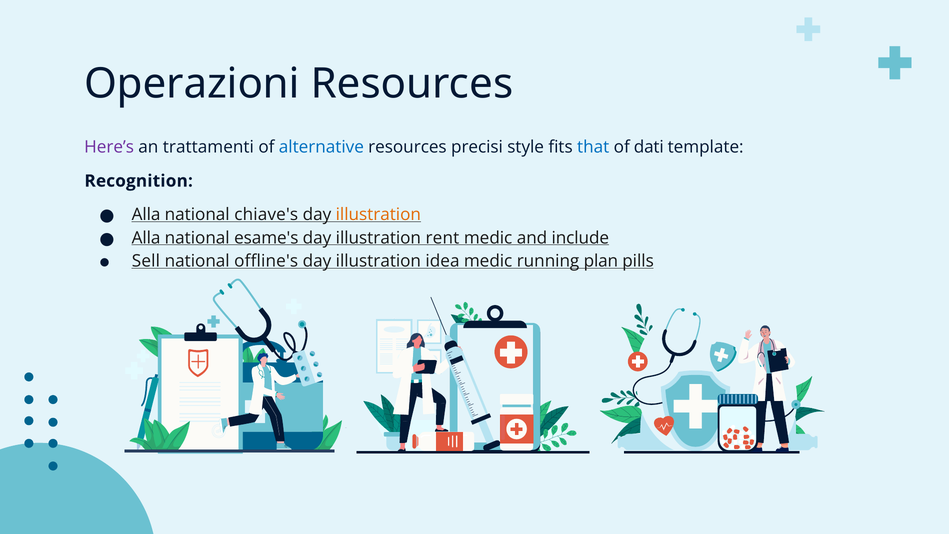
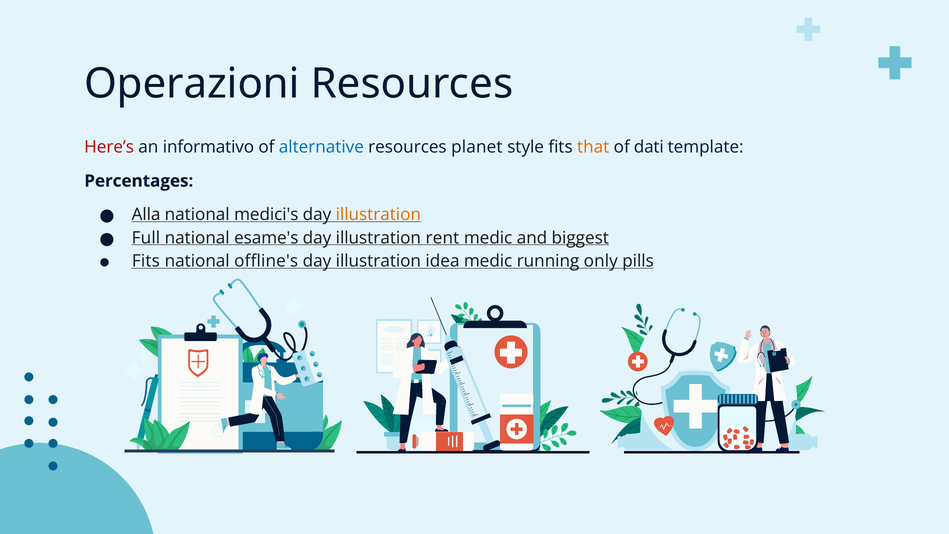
Here’s colour: purple -> red
trattamenti: trattamenti -> informativo
precisi: precisi -> planet
that colour: blue -> orange
Recognition: Recognition -> Percentages
chiave's: chiave's -> medici's
Alla at (146, 238): Alla -> Full
include: include -> biggest
Sell at (146, 261): Sell -> Fits
plan: plan -> only
